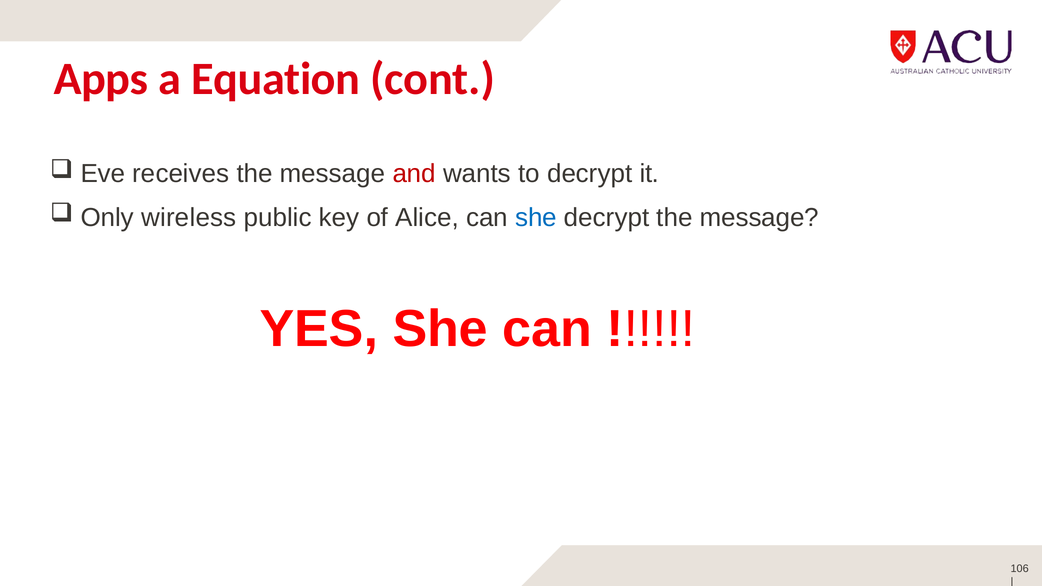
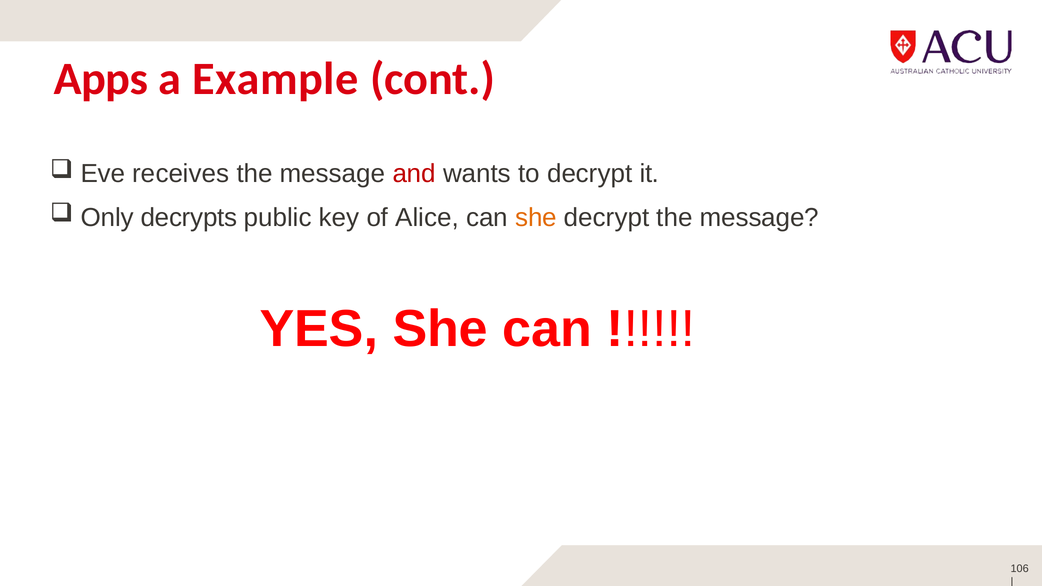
Equation: Equation -> Example
wireless: wireless -> decrypts
she at (536, 218) colour: blue -> orange
